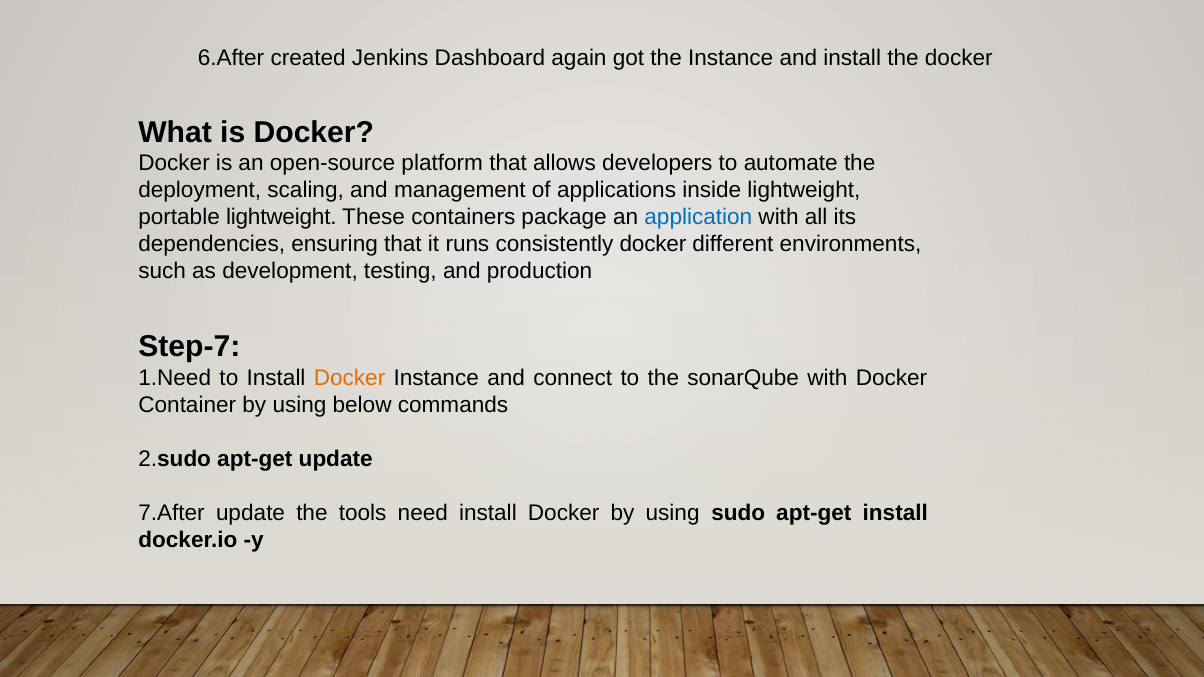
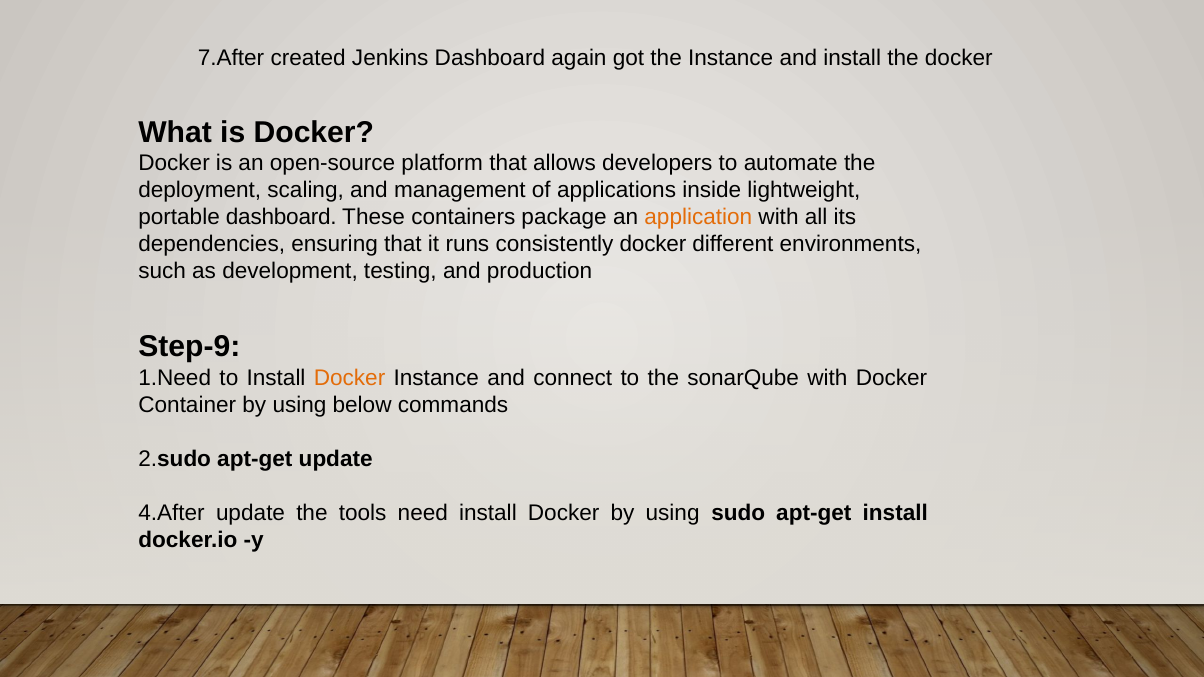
6.After: 6.After -> 7.After
portable lightweight: lightweight -> dashboard
application colour: blue -> orange
Step-7: Step-7 -> Step-9
7.After: 7.After -> 4.After
